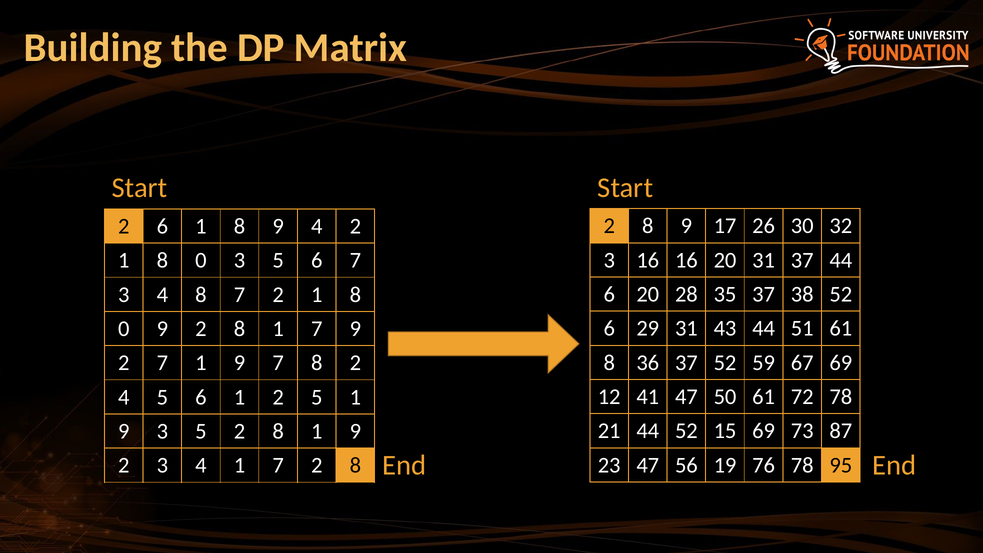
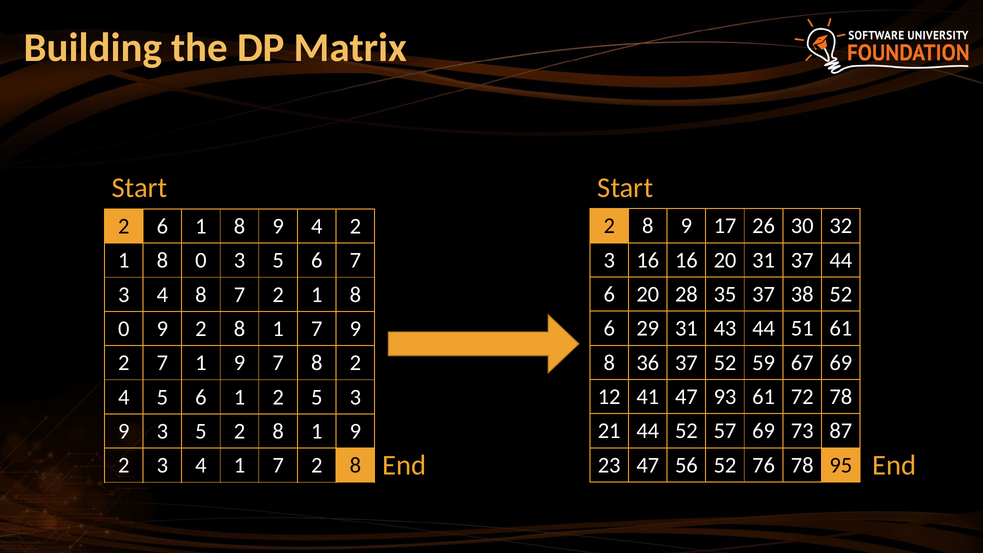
50: 50 -> 93
5 1: 1 -> 3
15: 15 -> 57
56 19: 19 -> 52
